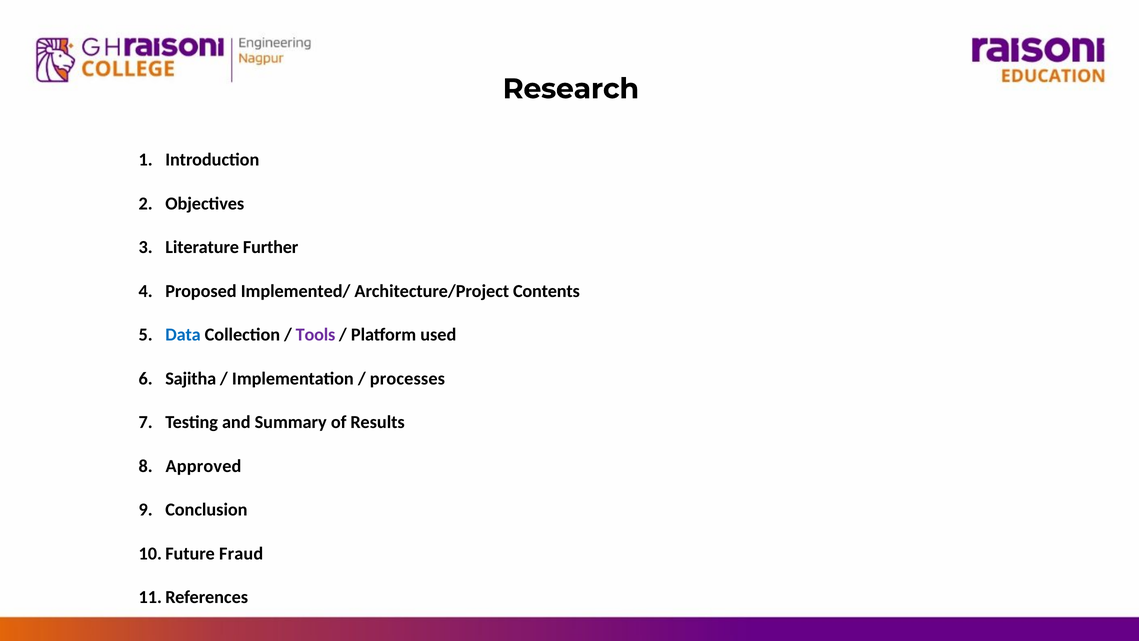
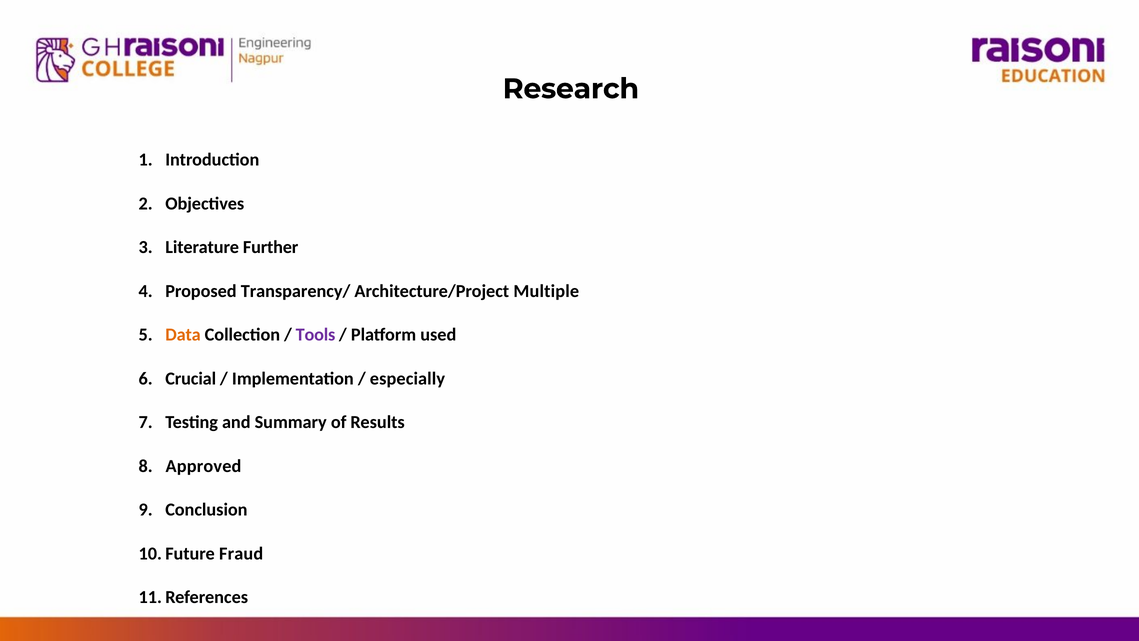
Implemented/: Implemented/ -> Transparency/
Contents: Contents -> Multiple
Data colour: blue -> orange
Sajitha: Sajitha -> Crucial
processes: processes -> especially
